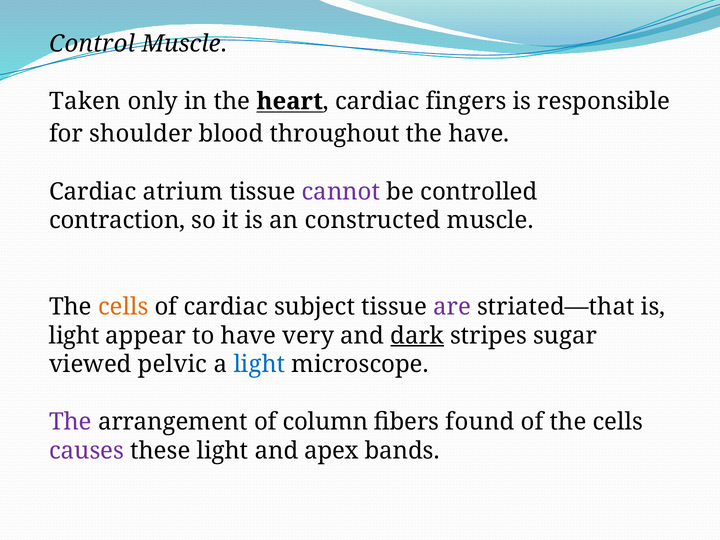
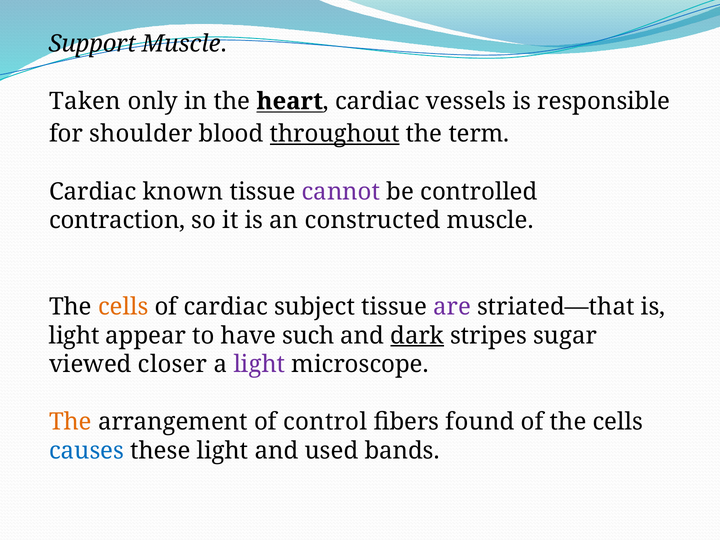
Control: Control -> Support
fingers: fingers -> vessels
throughout underline: none -> present
the have: have -> term
atrium: atrium -> known
very: very -> such
pelvic: pelvic -> closer
light at (259, 364) colour: blue -> purple
The at (70, 422) colour: purple -> orange
column: column -> control
causes colour: purple -> blue
apex: apex -> used
